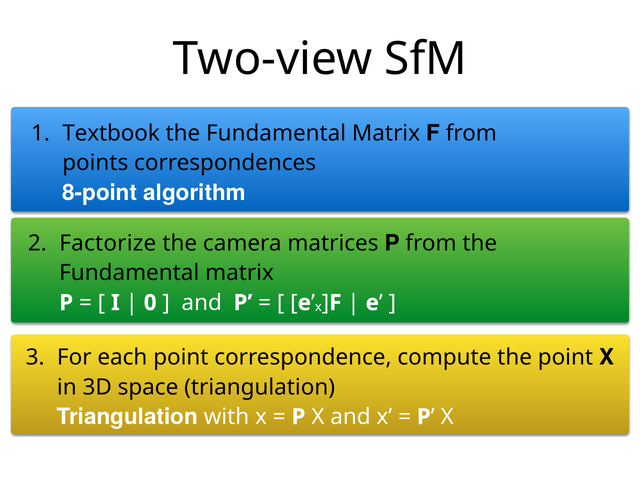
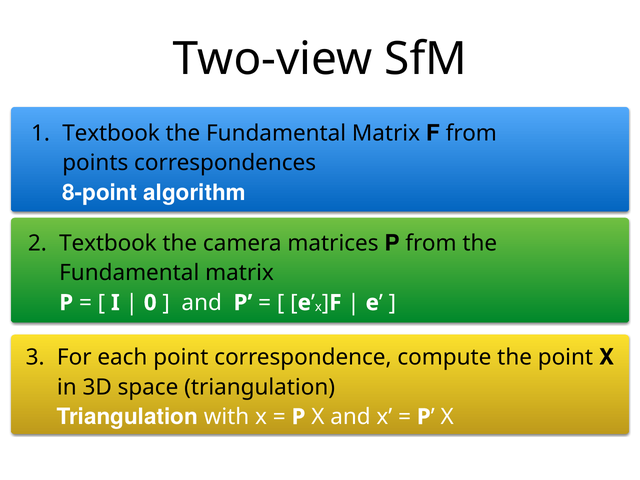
Factorize at (108, 243): Factorize -> Textbook
